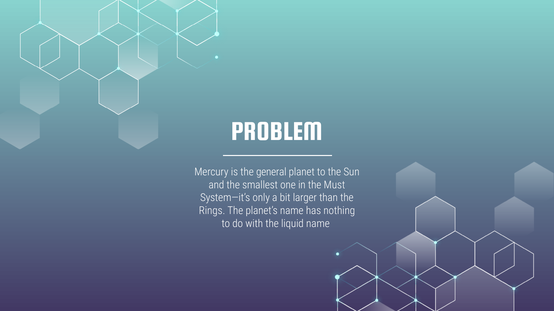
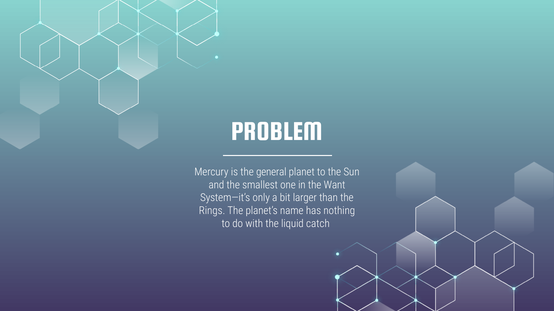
Must: Must -> Want
liquid name: name -> catch
